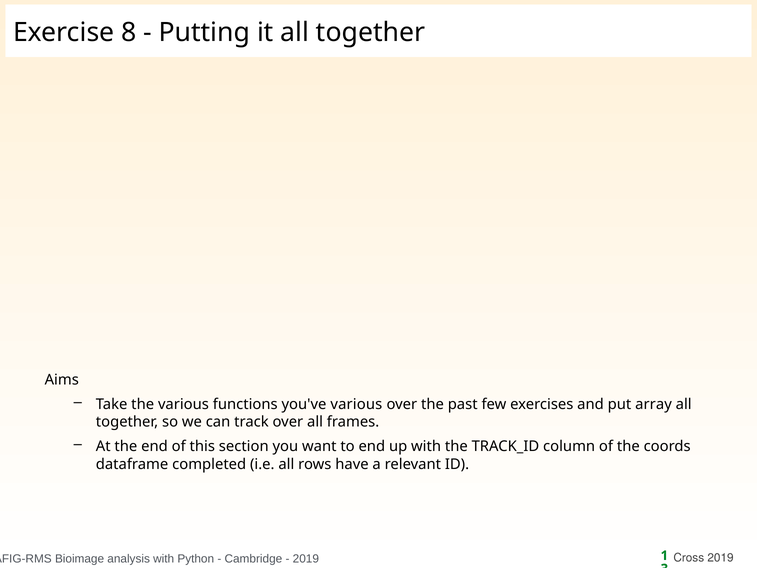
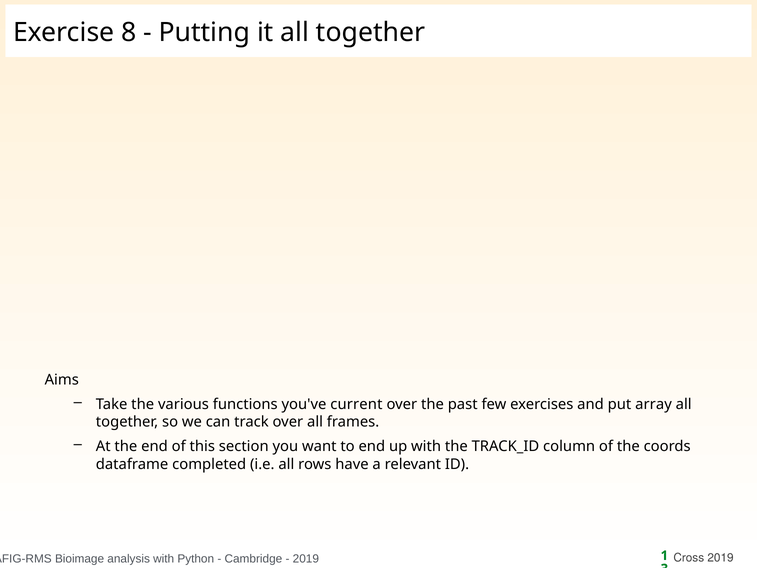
you've various: various -> current
